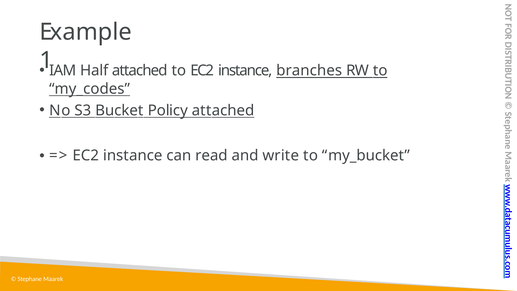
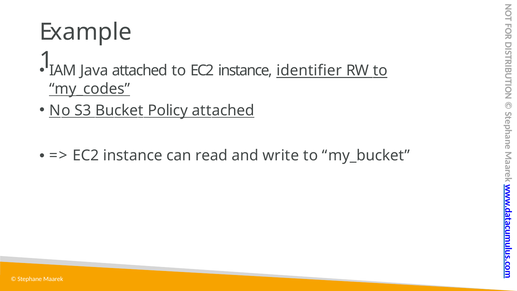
Half: Half -> Java
branches: branches -> identifier
